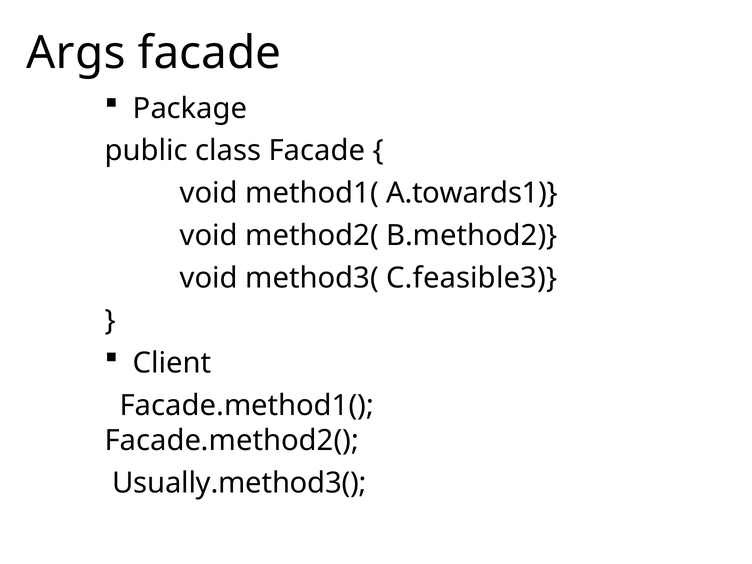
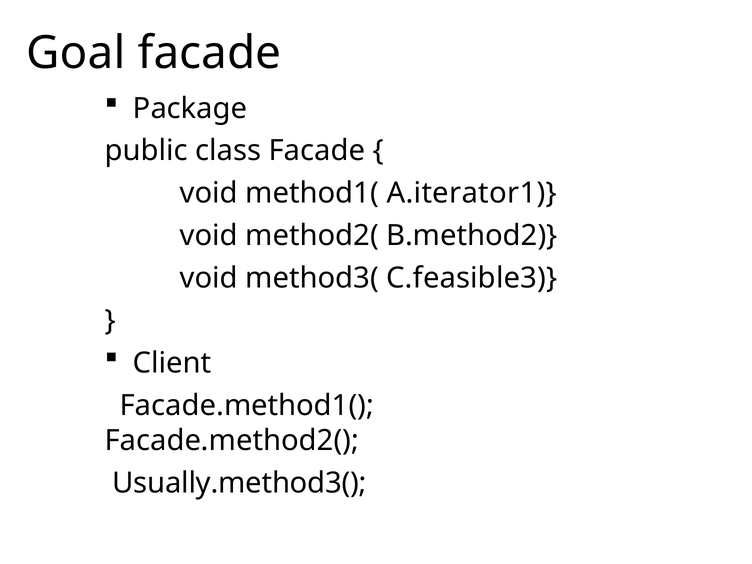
Args: Args -> Goal
A.towards1: A.towards1 -> A.iterator1
